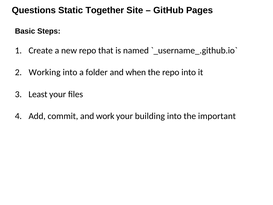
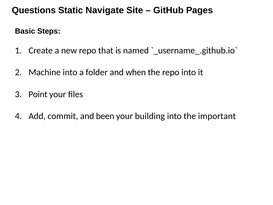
Together: Together -> Navigate
Working: Working -> Machine
Least: Least -> Point
work: work -> been
